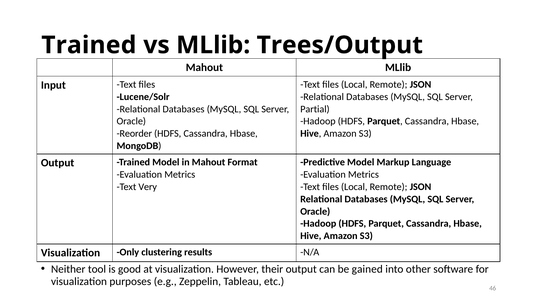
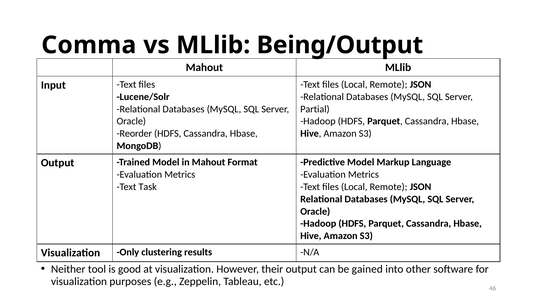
Trained at (89, 45): Trained -> Comma
Trees/Output: Trees/Output -> Being/Output
Very: Very -> Task
